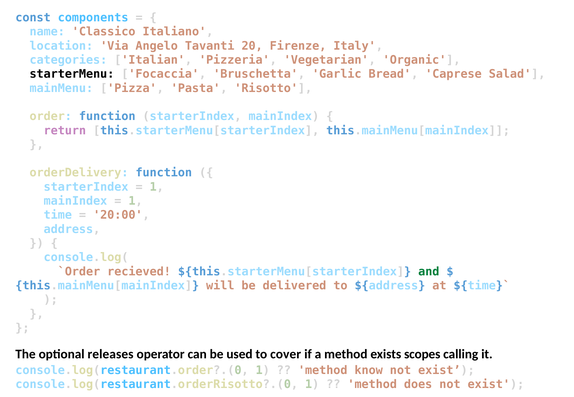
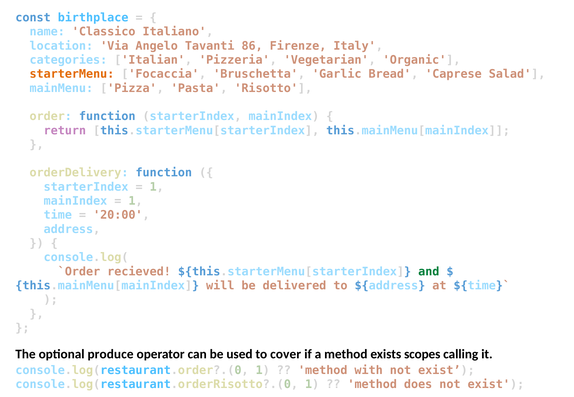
components: components -> birthplace
20: 20 -> 86
starterMenu colour: black -> orange
releases: releases -> produce
know: know -> with
